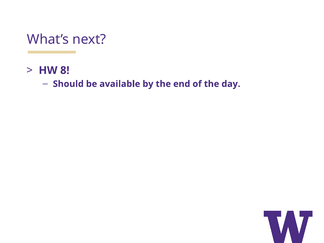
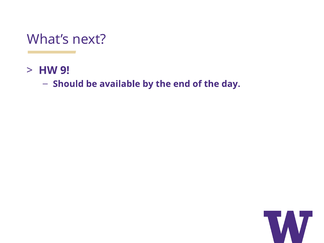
8: 8 -> 9
